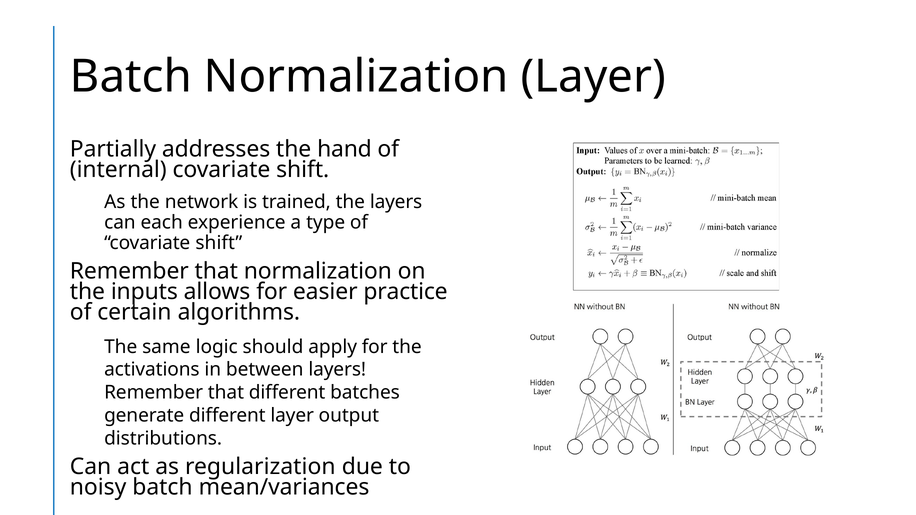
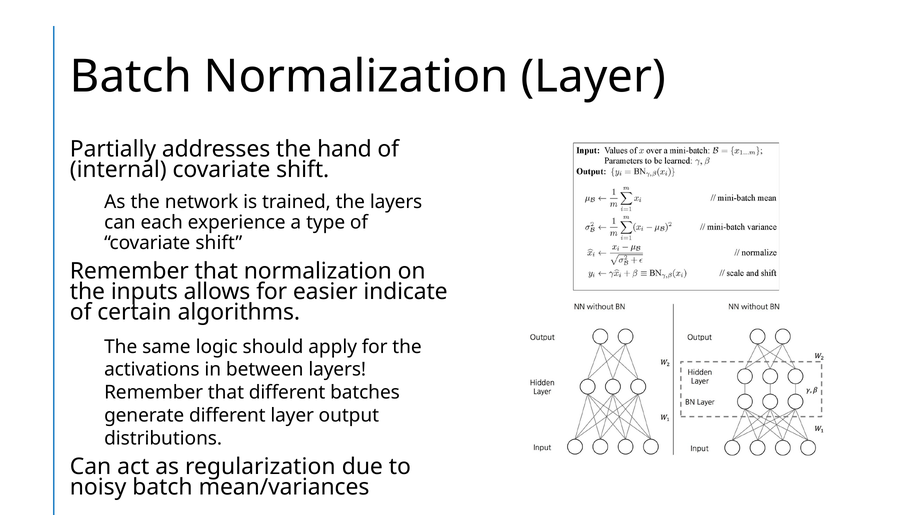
practice: practice -> indicate
